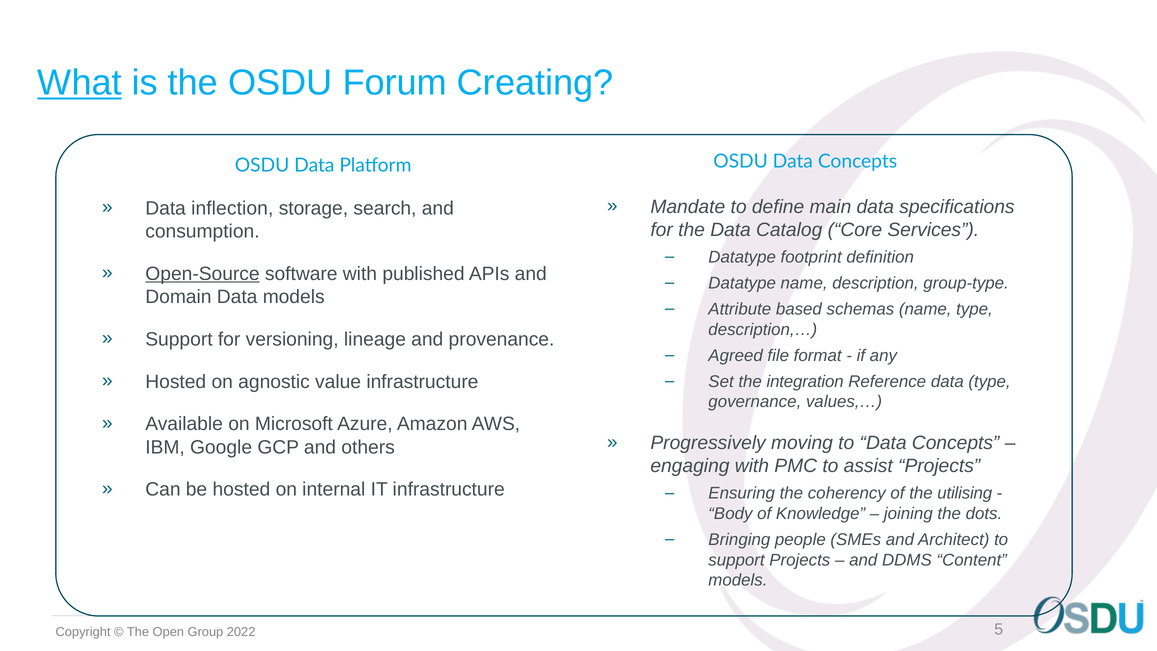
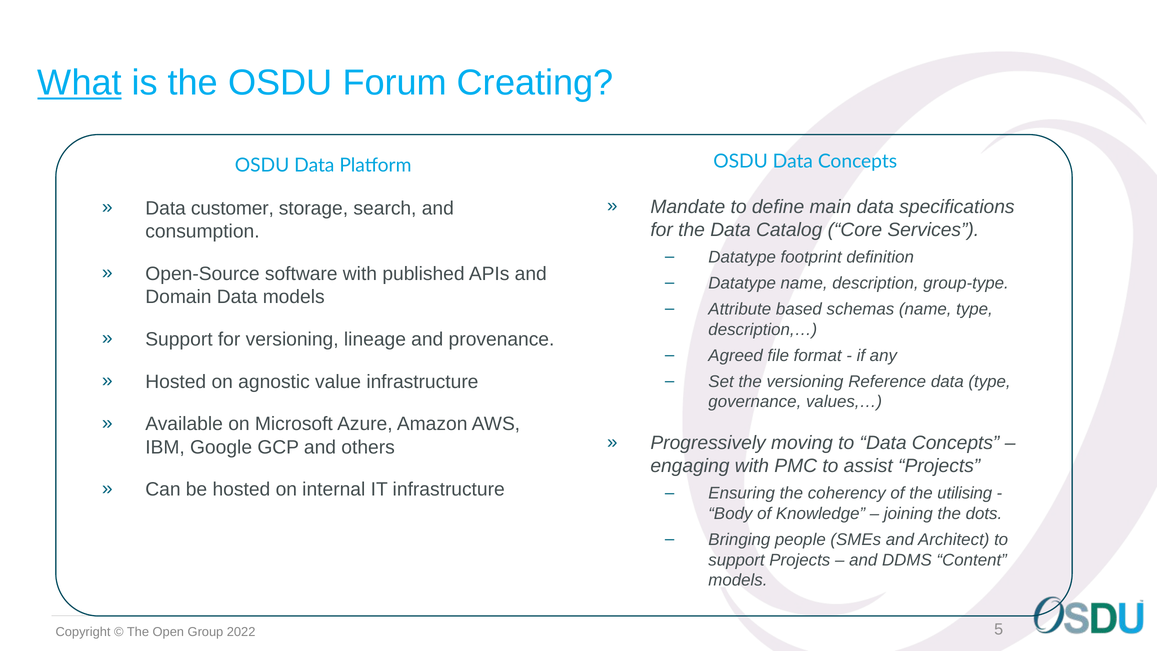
inflection: inflection -> customer
Open-Source underline: present -> none
the integration: integration -> versioning
